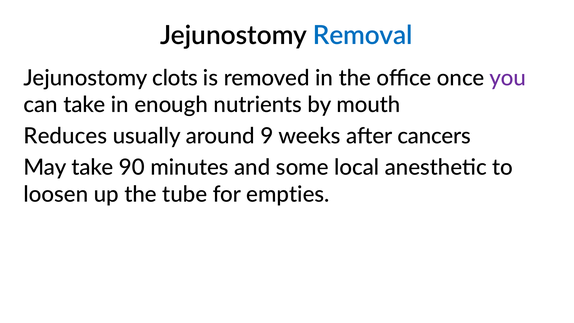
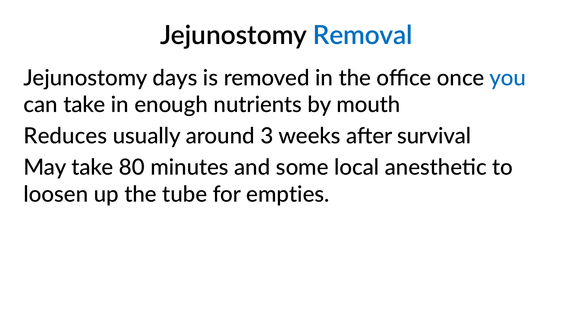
clots: clots -> days
you colour: purple -> blue
9: 9 -> 3
cancers: cancers -> survival
90: 90 -> 80
